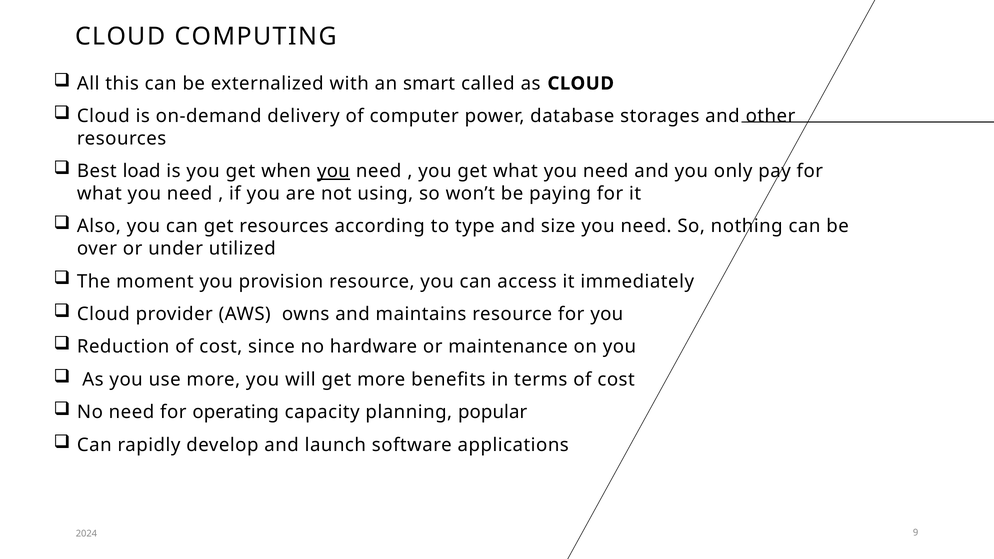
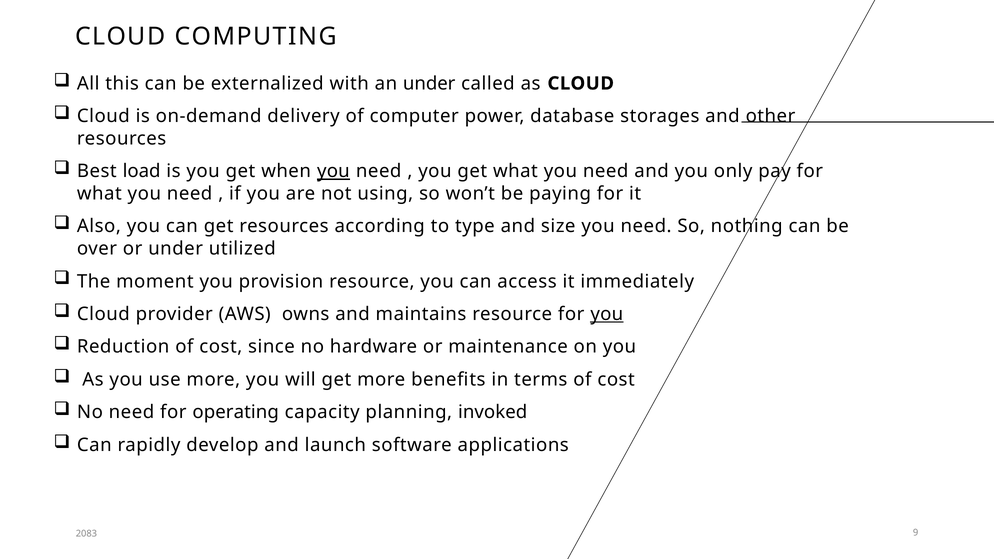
an smart: smart -> under
you at (607, 314) underline: none -> present
popular: popular -> invoked
2024: 2024 -> 2083
